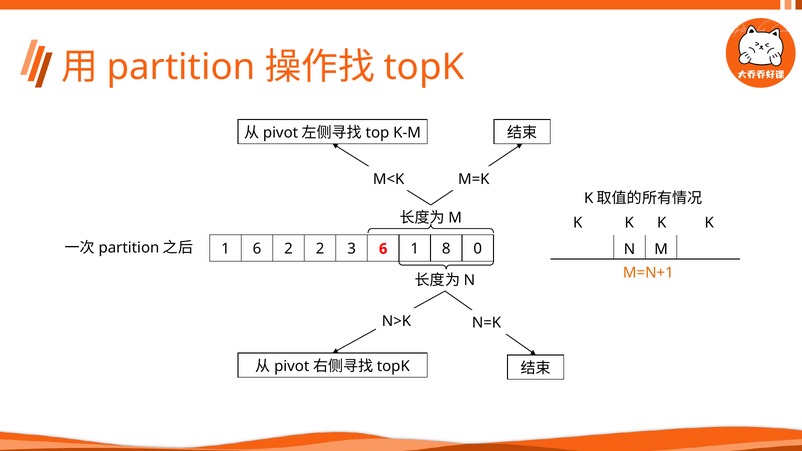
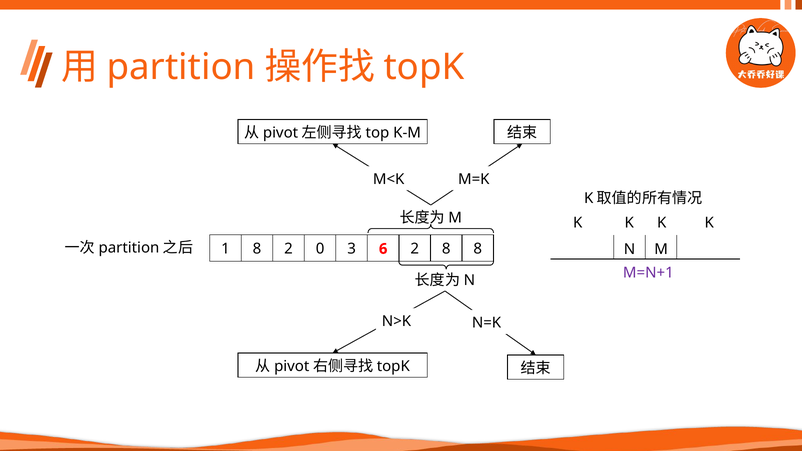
1 6: 6 -> 8
2 2: 2 -> 0
6 1: 1 -> 2
8 0: 0 -> 8
M=N+1 colour: orange -> purple
